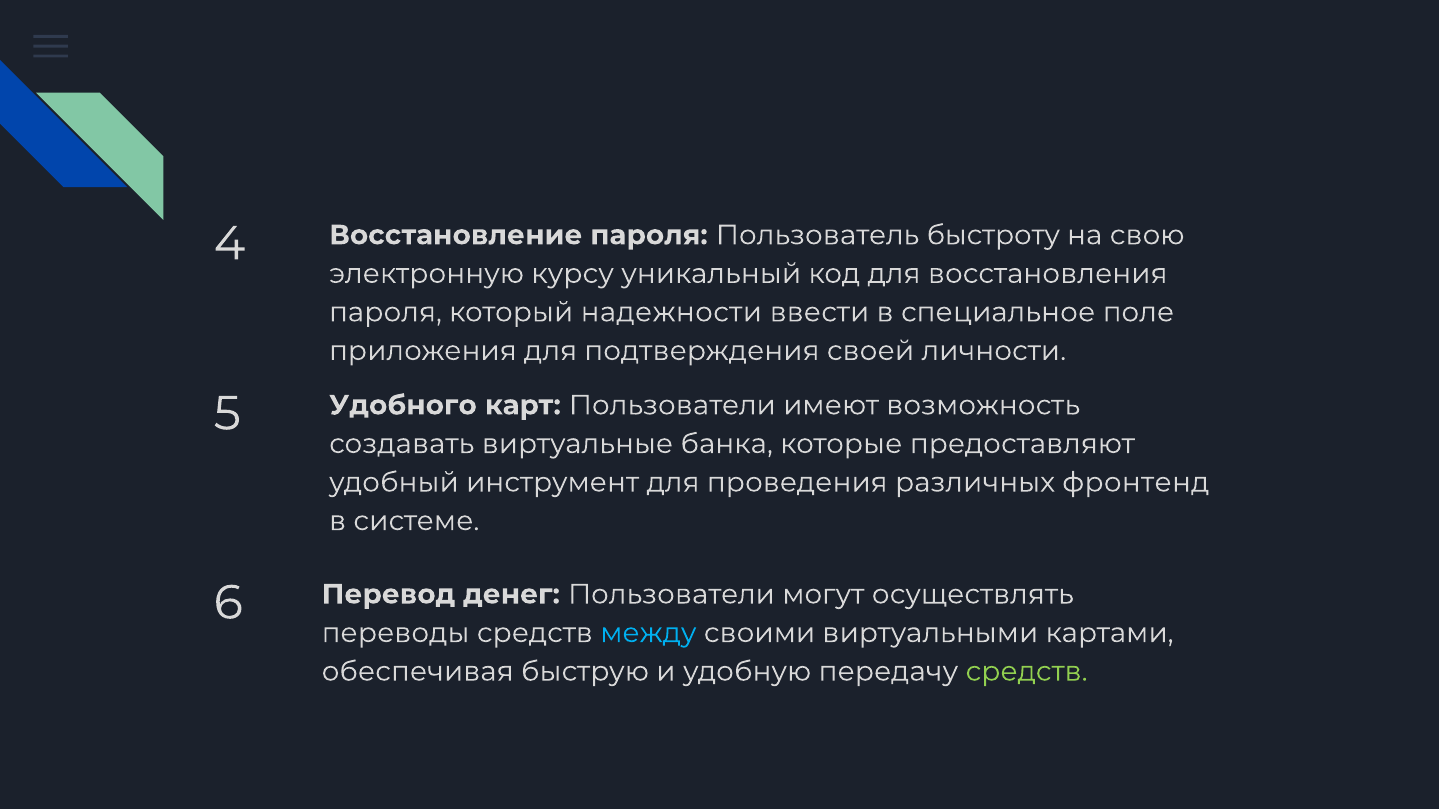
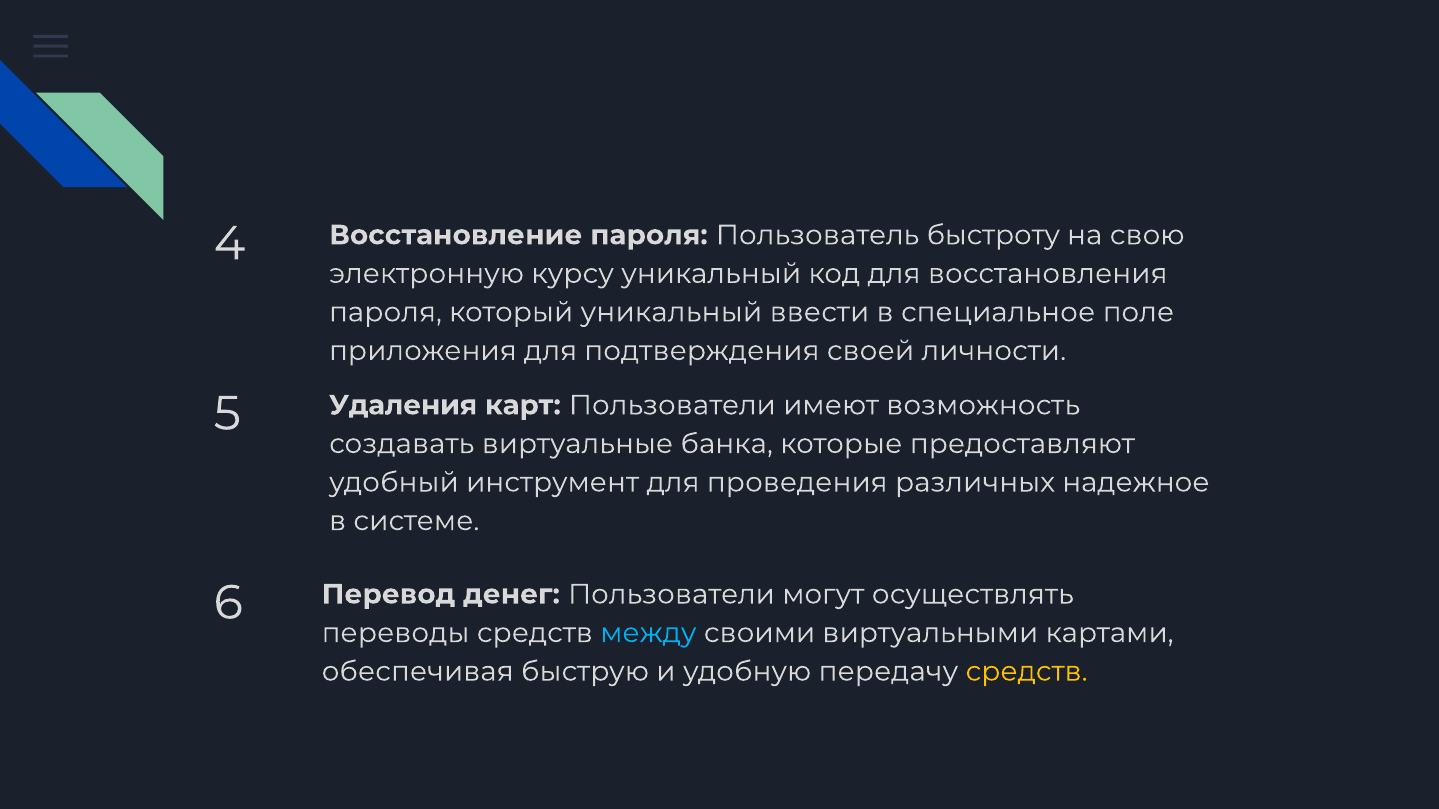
который надежности: надежности -> уникальный
Удобного: Удобного -> Удаления
фронтенд: фронтенд -> надежное
средств at (1027, 672) colour: light green -> yellow
